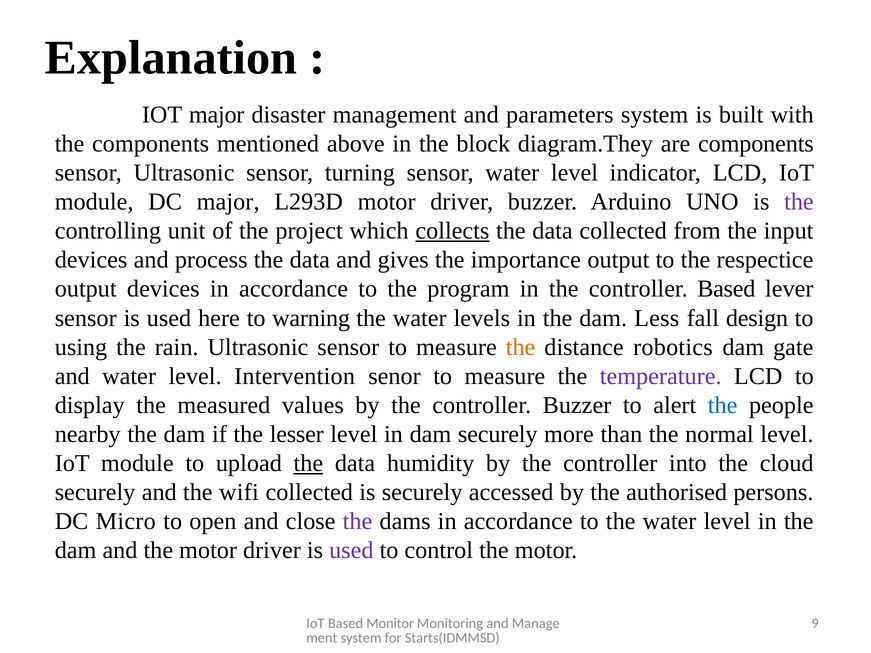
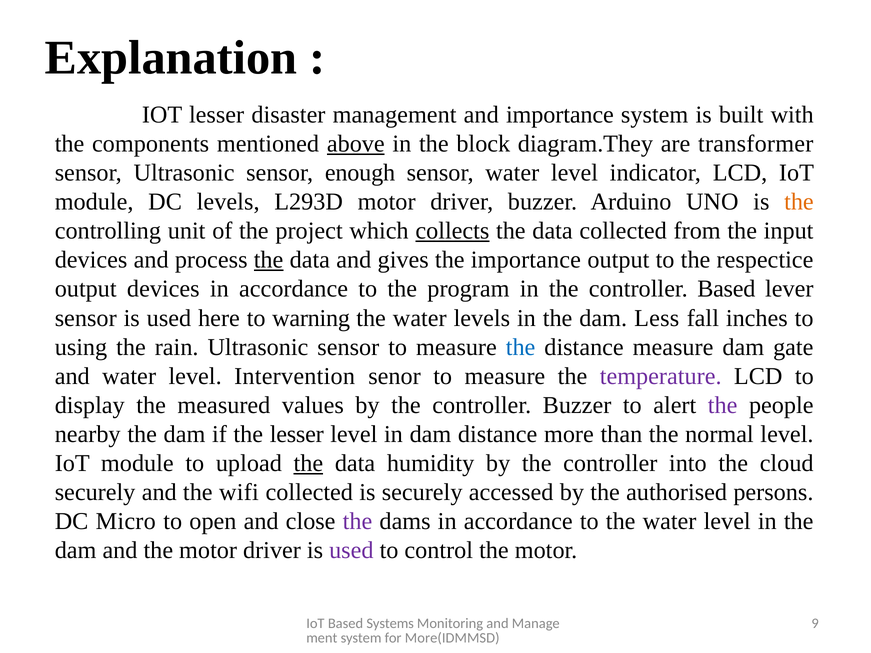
IOT major: major -> lesser
and parameters: parameters -> importance
above underline: none -> present
are components: components -> transformer
turning: turning -> enough
DC major: major -> levels
the at (799, 202) colour: purple -> orange
the at (269, 260) underline: none -> present
design: design -> inches
the at (521, 347) colour: orange -> blue
distance robotics: robotics -> measure
the at (723, 405) colour: blue -> purple
dam securely: securely -> distance
Monitor: Monitor -> Systems
Starts(IDMMSD: Starts(IDMMSD -> More(IDMMSD
